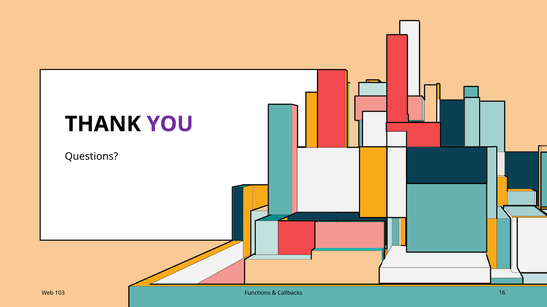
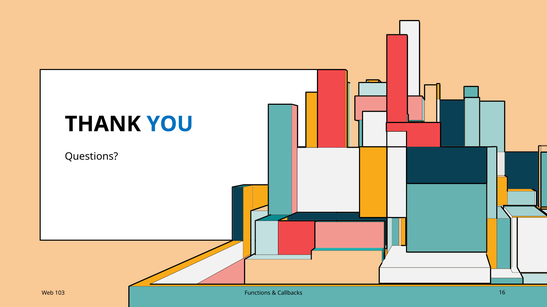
YOU colour: purple -> blue
